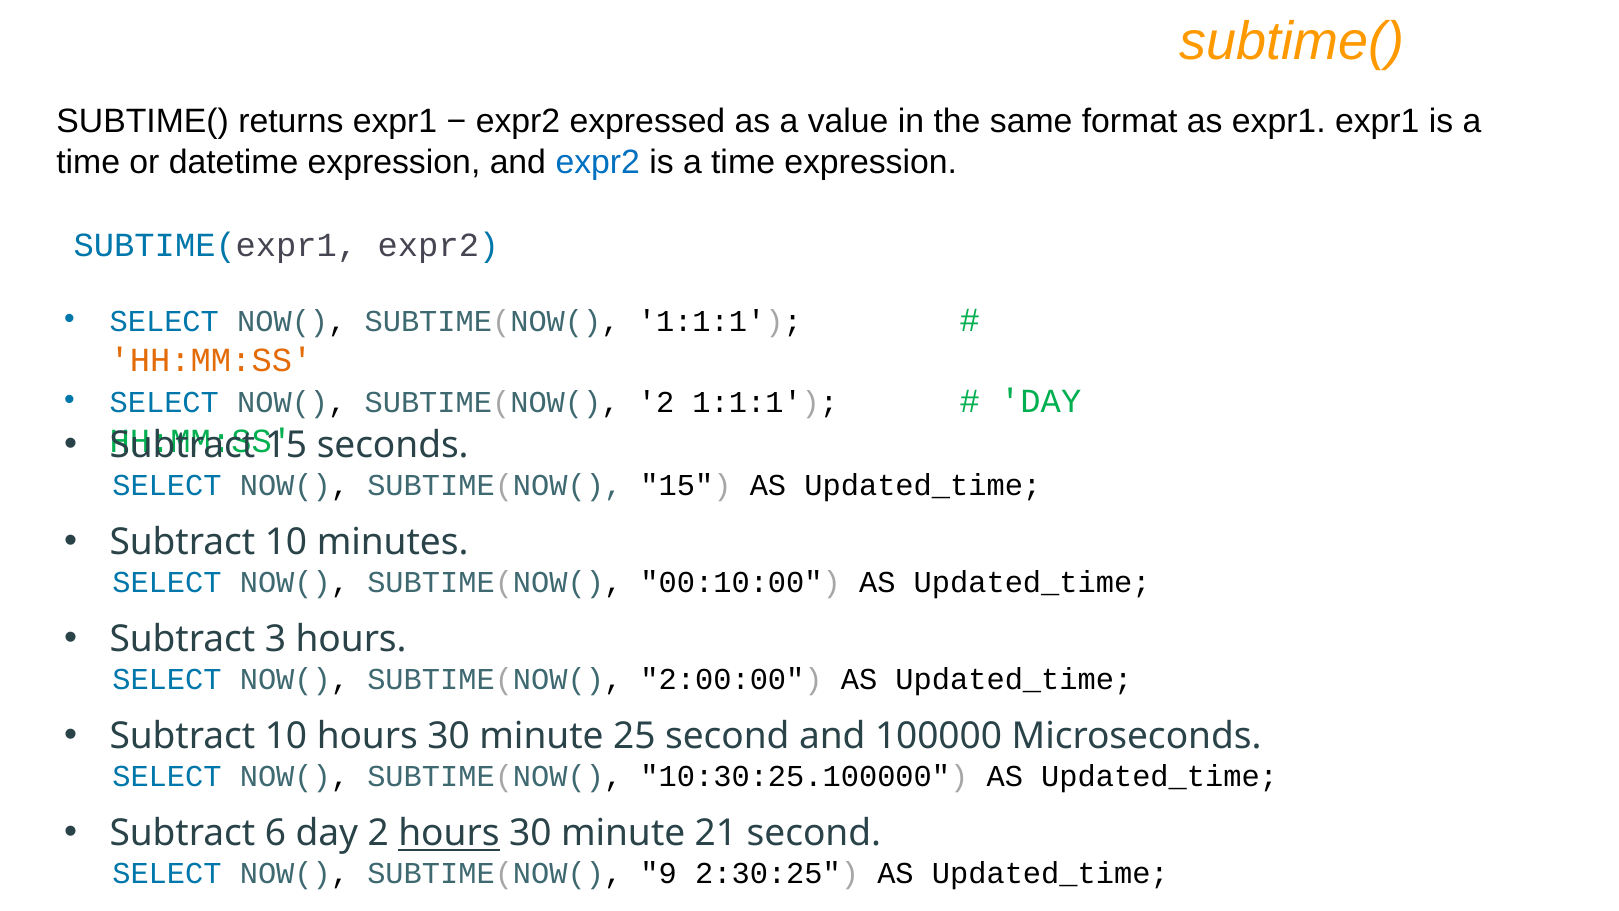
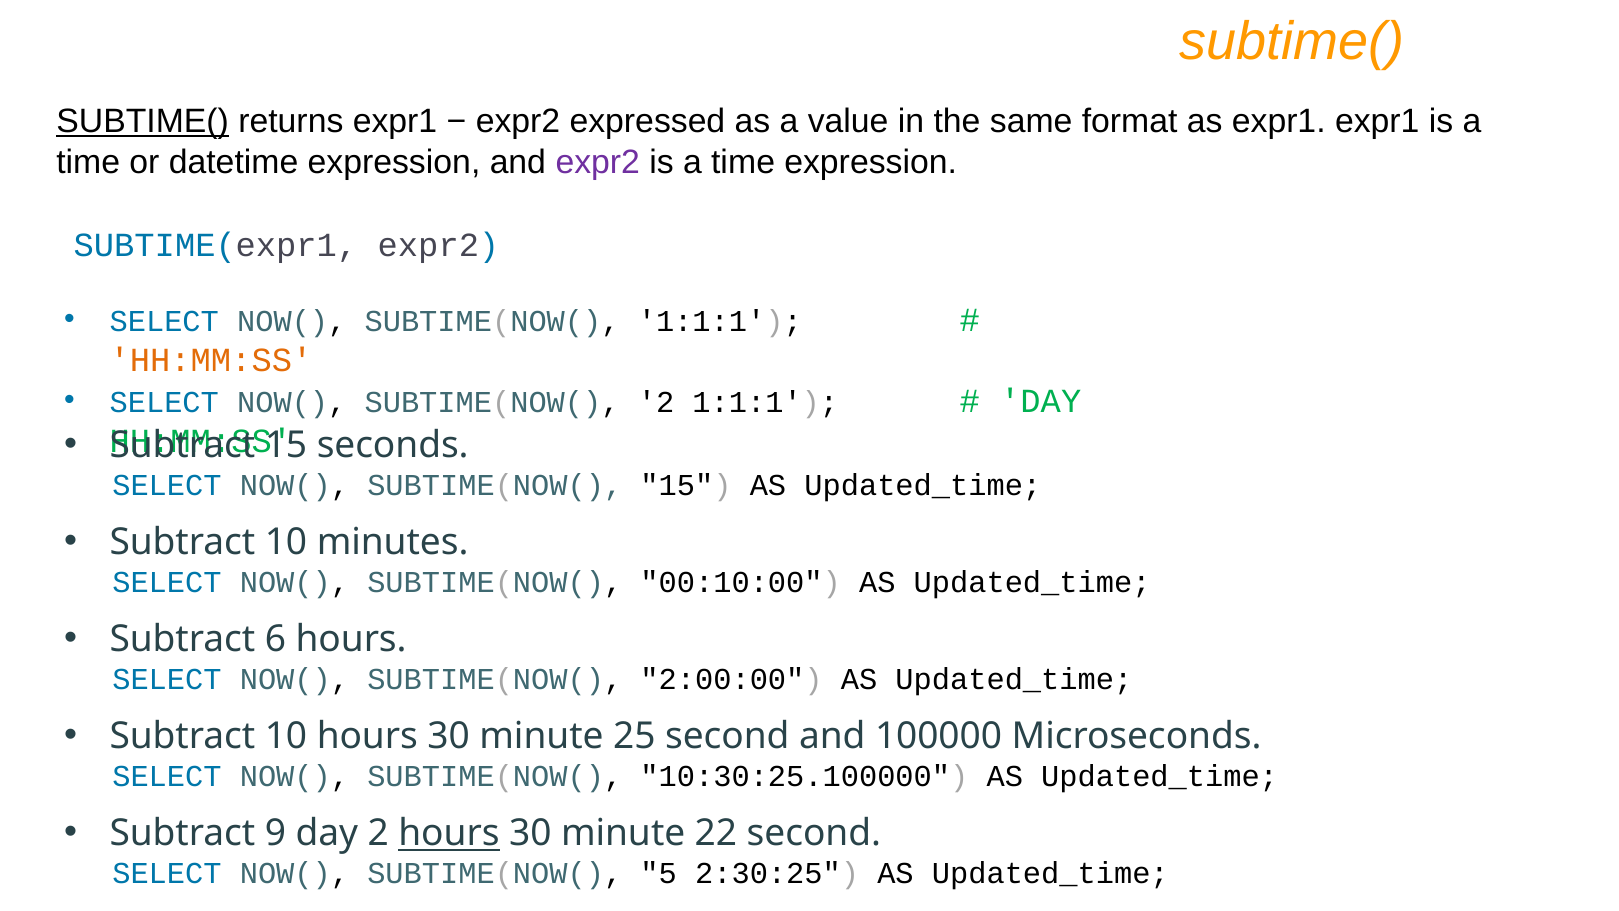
SUBTIME( at (143, 122) underline: none -> present
expr2 at (598, 162) colour: blue -> purple
3: 3 -> 6
6: 6 -> 9
21: 21 -> 22
9: 9 -> 5
